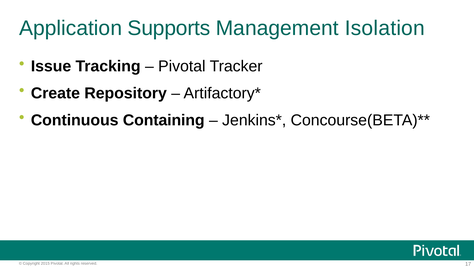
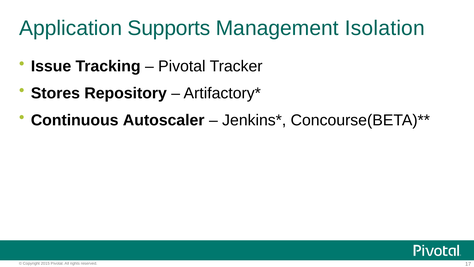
Create: Create -> Stores
Containing: Containing -> Autoscaler
